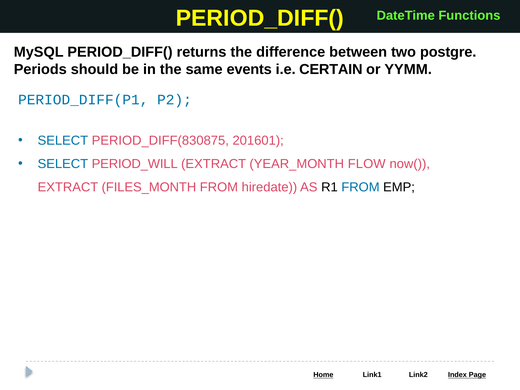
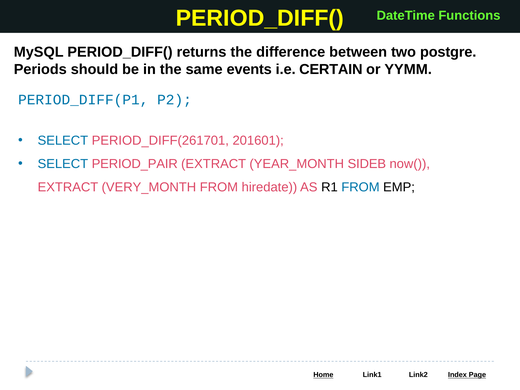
PERIOD_DIFF(830875: PERIOD_DIFF(830875 -> PERIOD_DIFF(261701
PERIOD_WILL: PERIOD_WILL -> PERIOD_PAIR
FLOW: FLOW -> SIDEB
FILES_MONTH: FILES_MONTH -> VERY_MONTH
